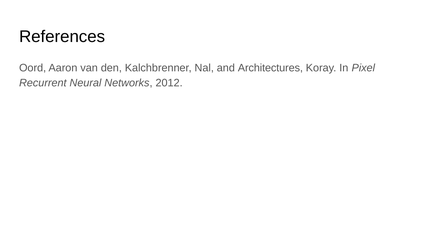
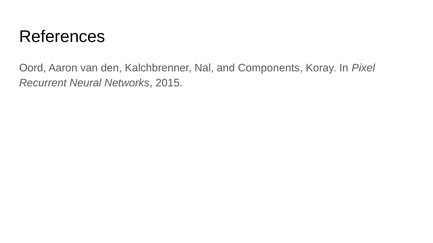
Architectures: Architectures -> Components
2012: 2012 -> 2015
